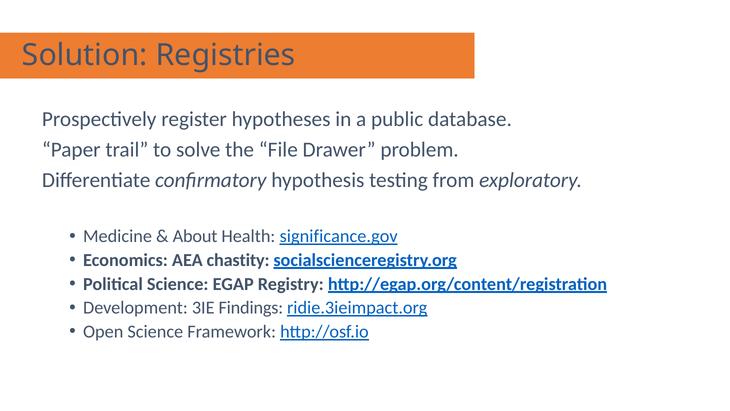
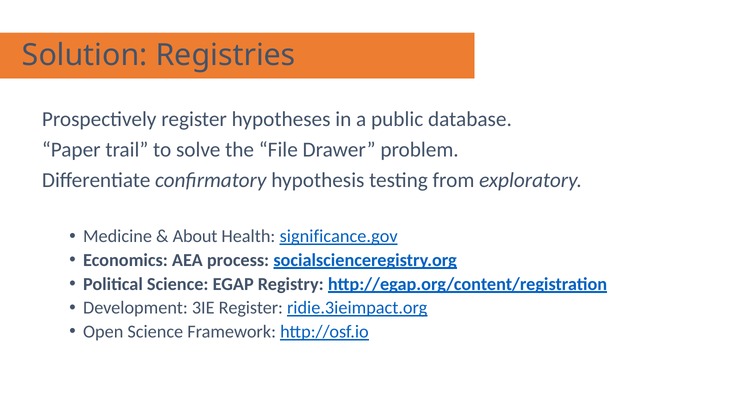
chastity: chastity -> process
3IE Findings: Findings -> Register
